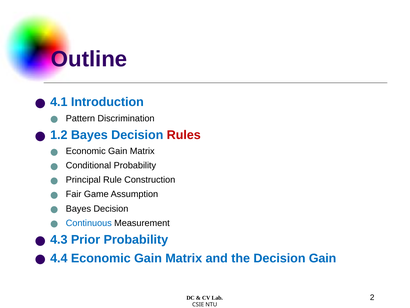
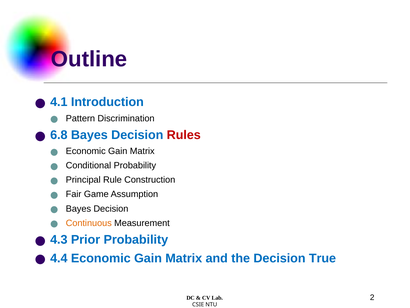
1.2: 1.2 -> 6.8
Continuous colour: blue -> orange
Decision Gain: Gain -> True
